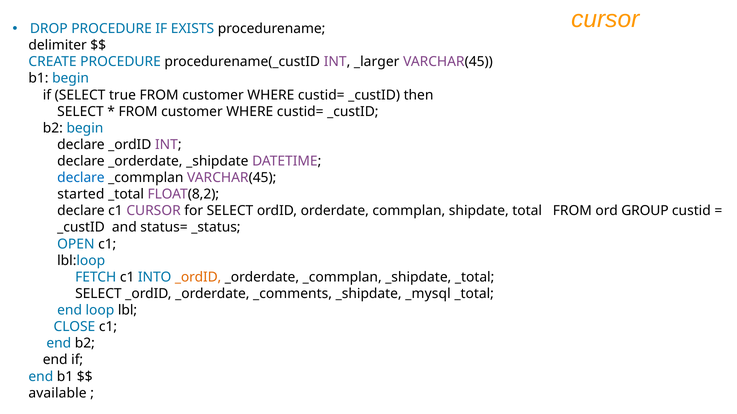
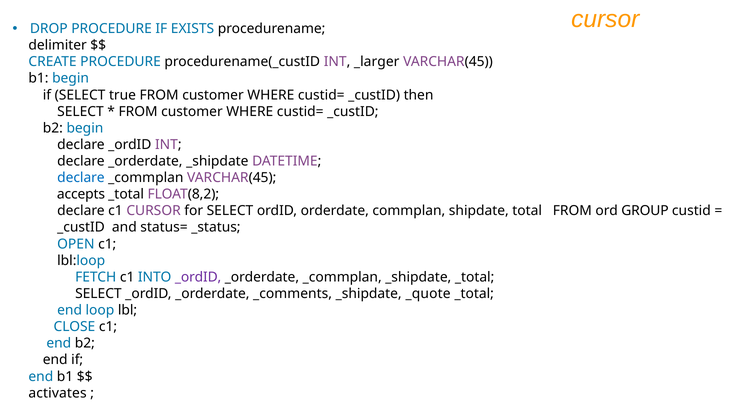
started: started -> accepts
_ordID at (198, 277) colour: orange -> purple
_mysql: _mysql -> _quote
available: available -> activates
